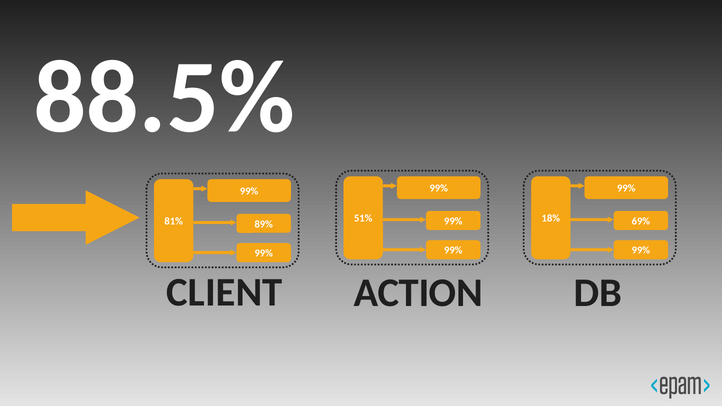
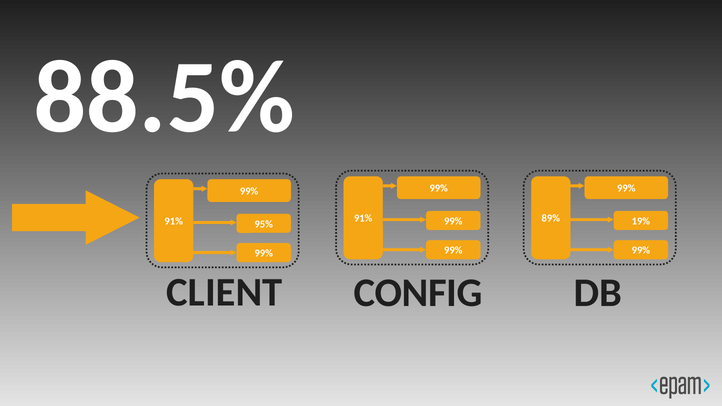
51% at (363, 219): 51% -> 91%
18%: 18% -> 89%
69%: 69% -> 19%
81% at (174, 221): 81% -> 91%
89%: 89% -> 95%
ACTION: ACTION -> CONFIG
